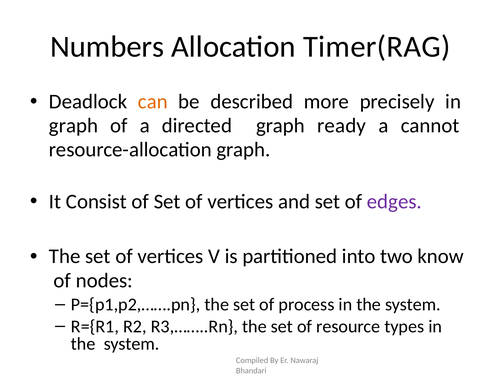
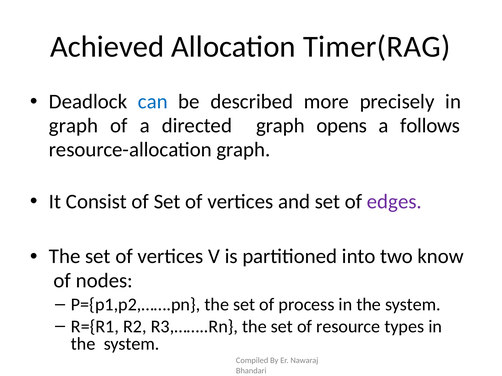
Numbers: Numbers -> Achieved
can colour: orange -> blue
ready: ready -> opens
cannot: cannot -> follows
